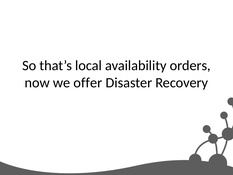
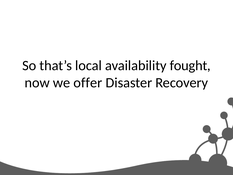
orders: orders -> fought
